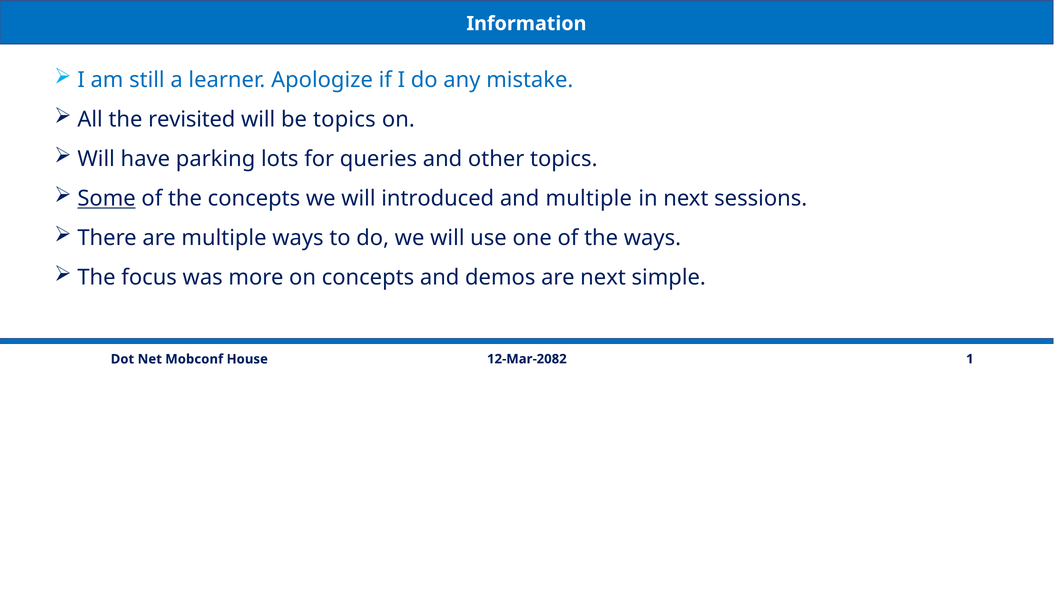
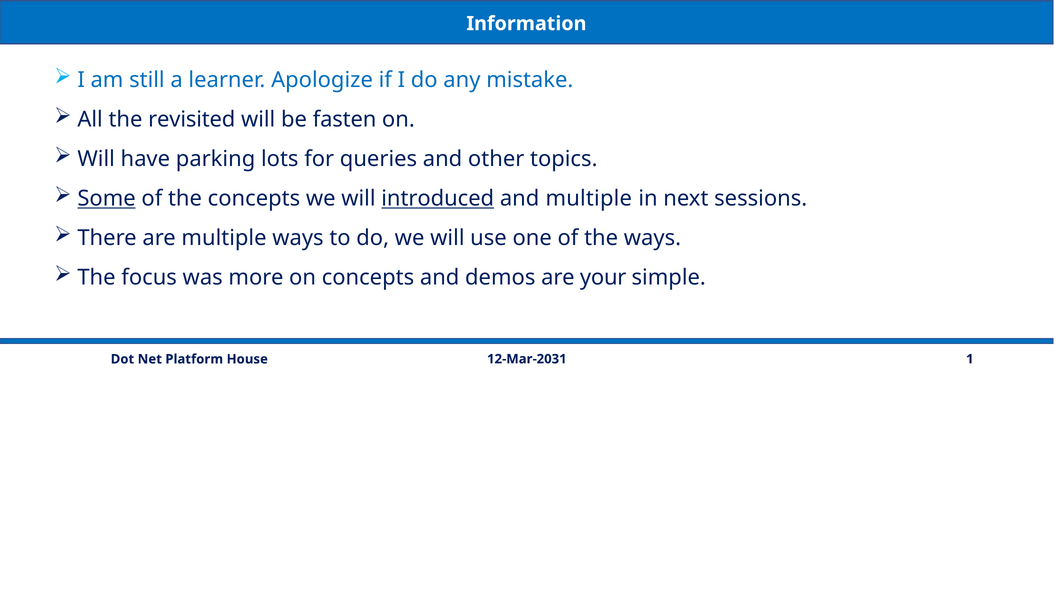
be topics: topics -> fasten
introduced underline: none -> present
are next: next -> your
12-Mar-2082: 12-Mar-2082 -> 12-Mar-2031
Mobconf: Mobconf -> Platform
